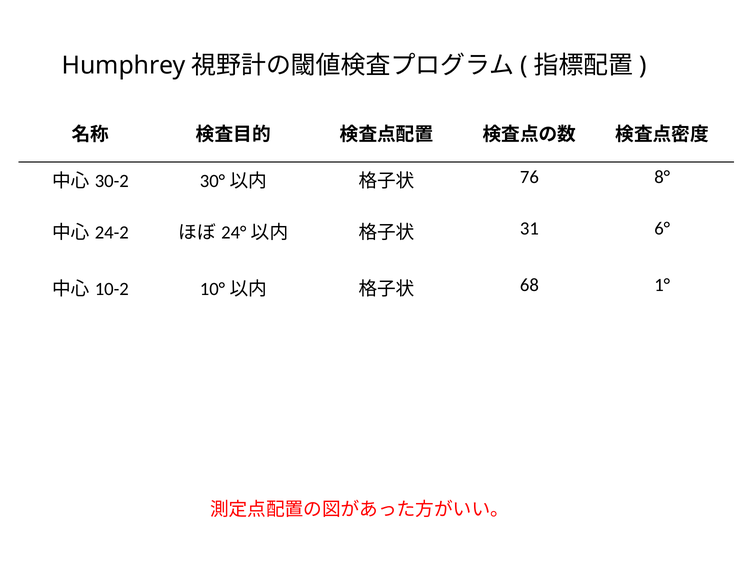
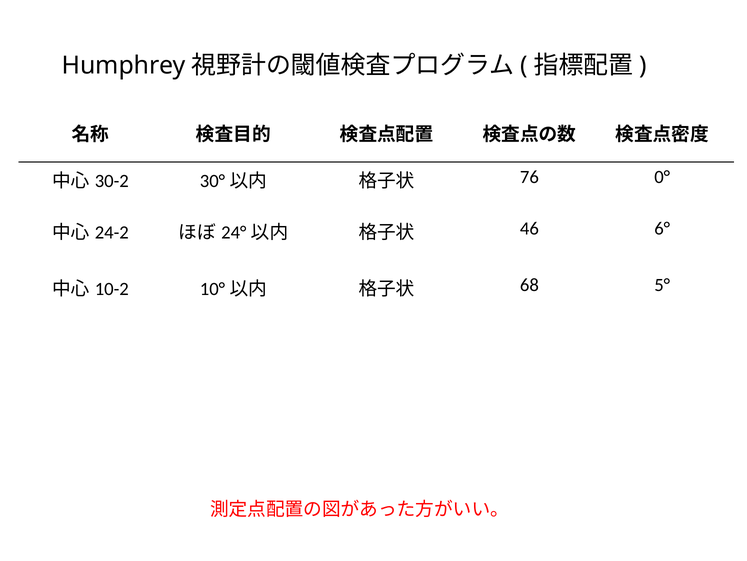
8°: 8° -> 0°
31: 31 -> 46
1°: 1° -> 5°
